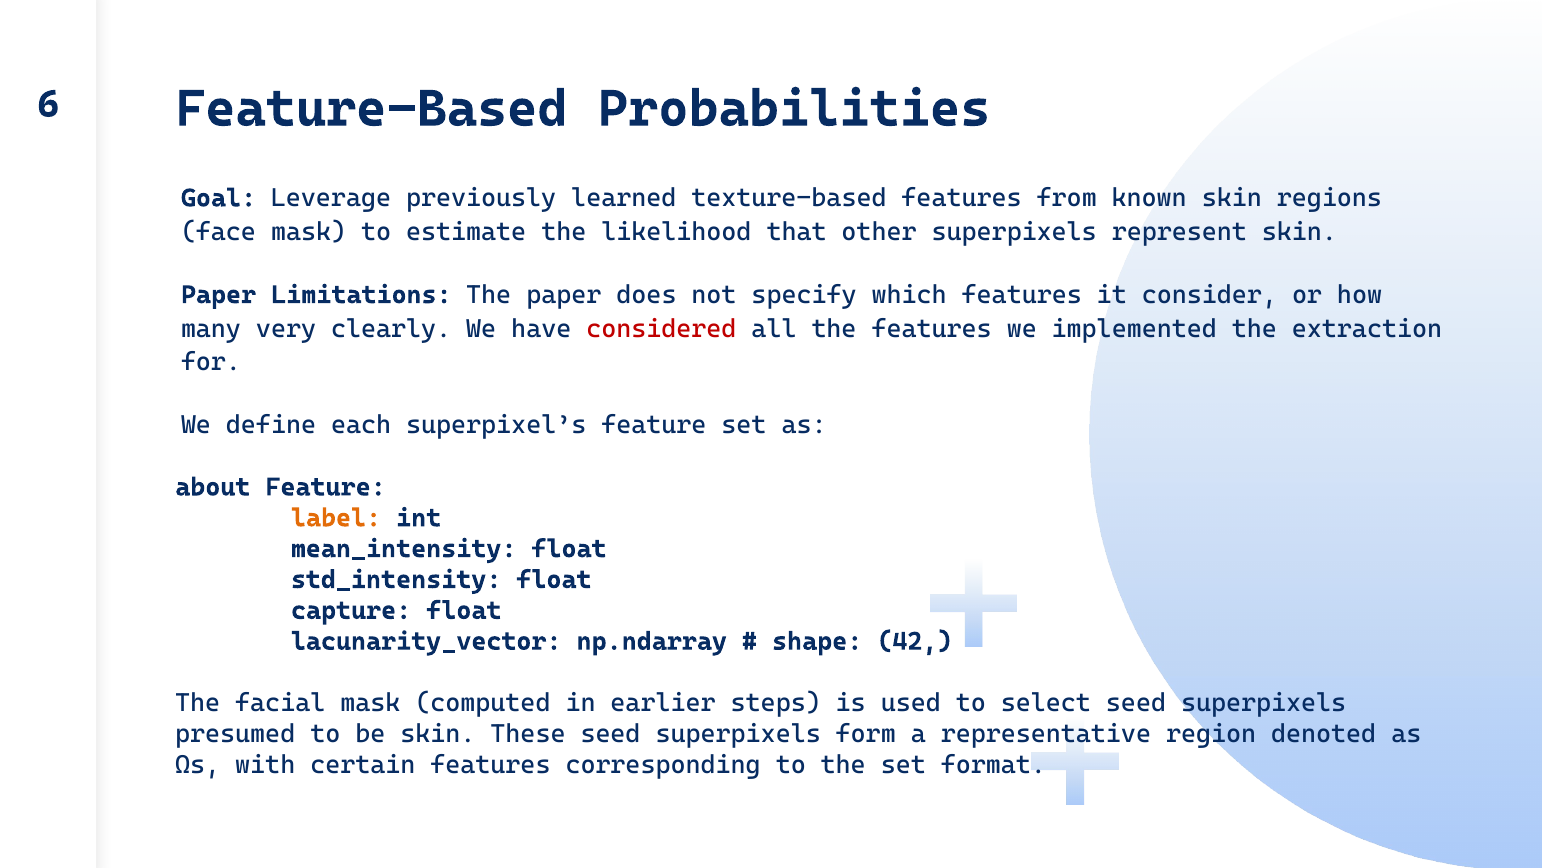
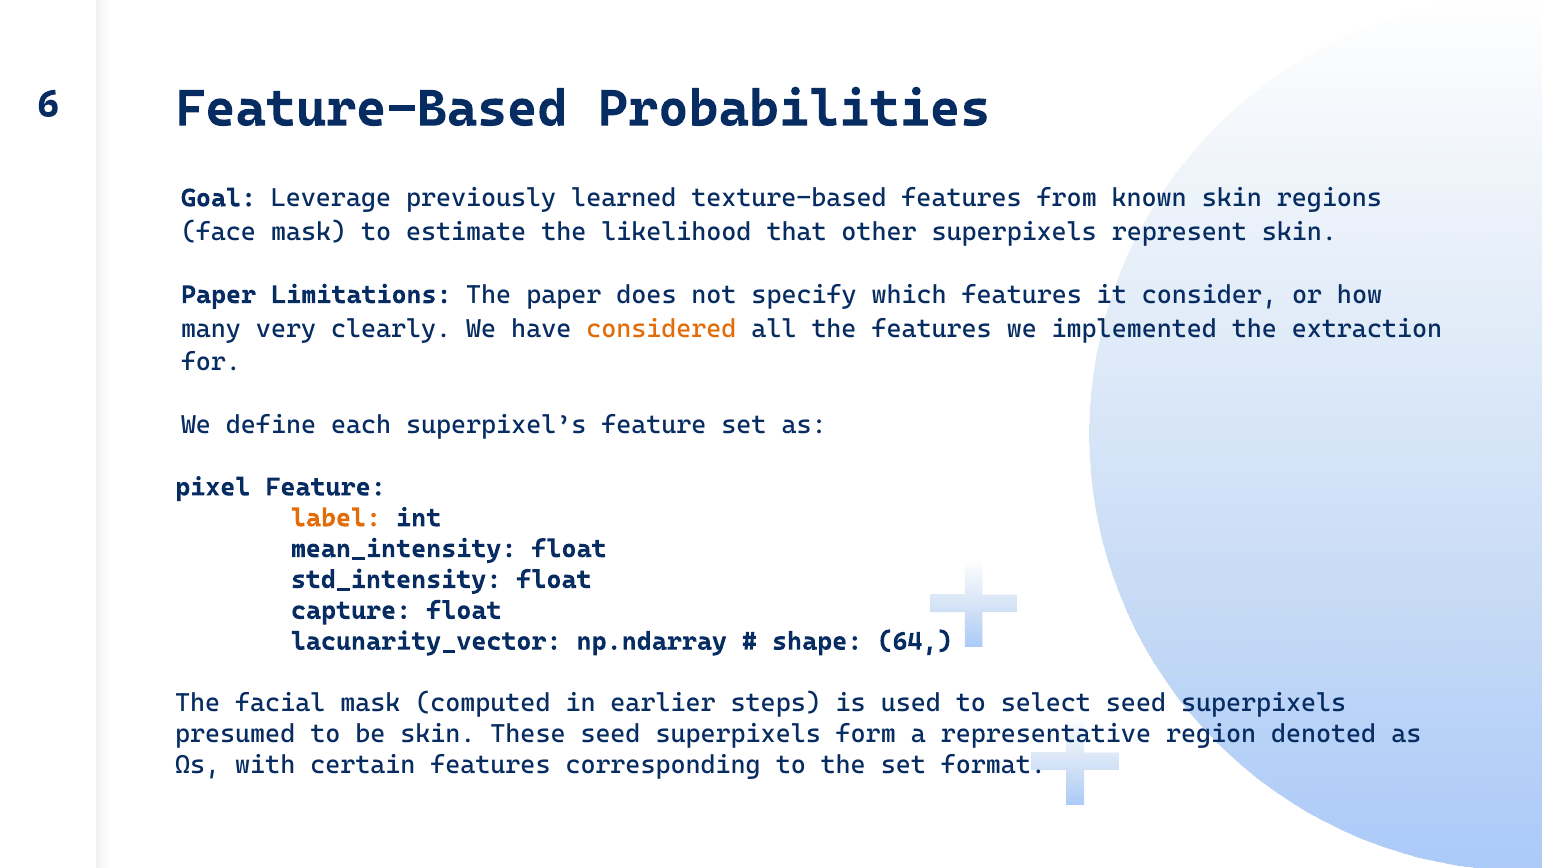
considered colour: red -> orange
about: about -> pixel
42: 42 -> 64
